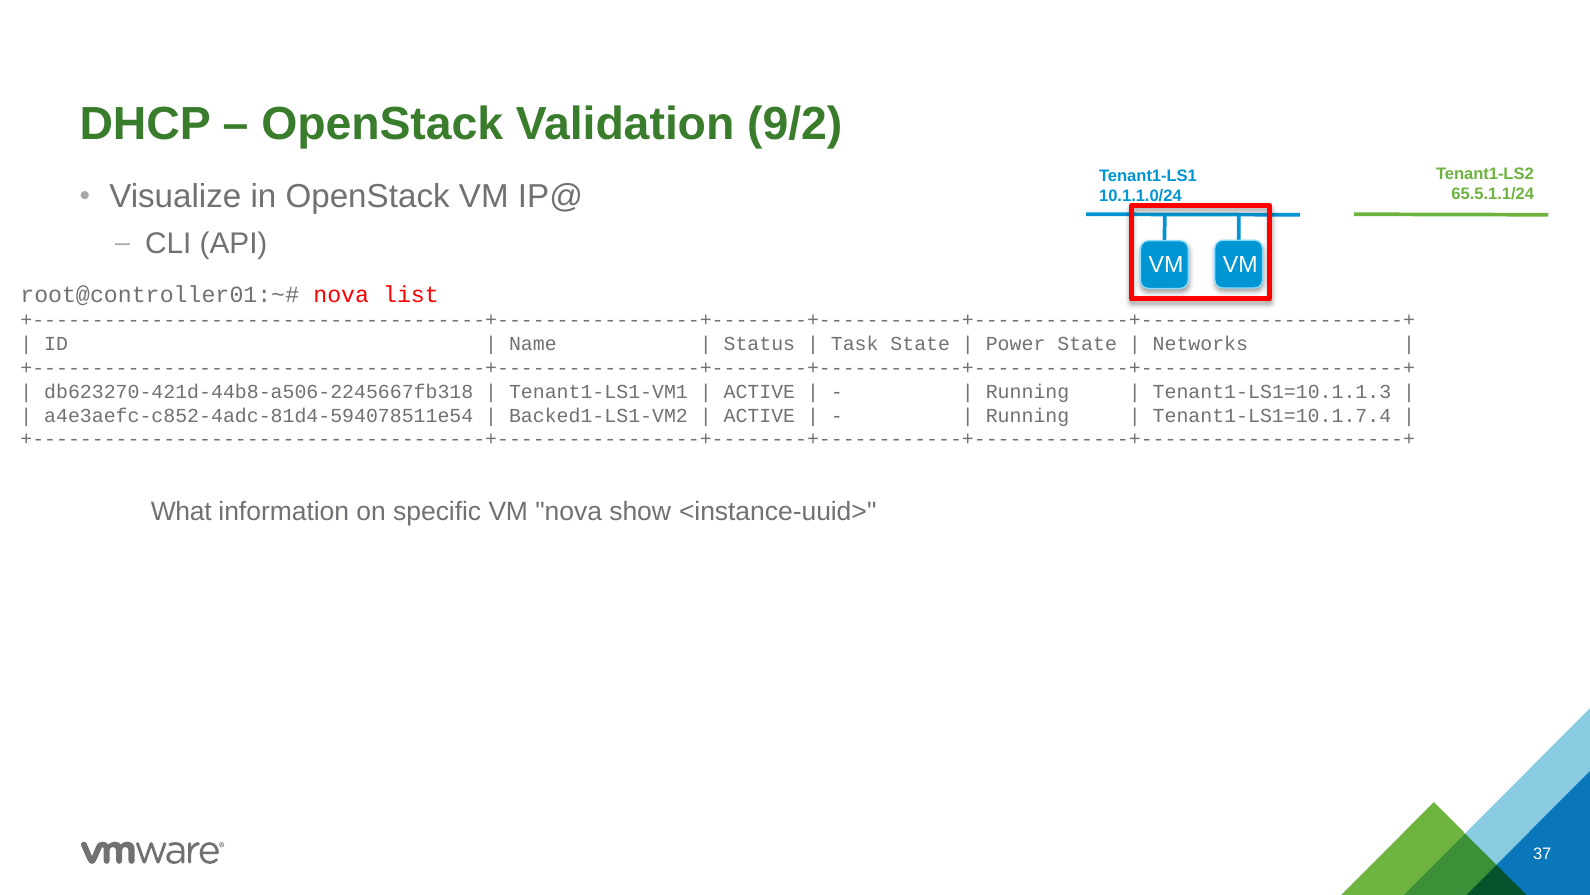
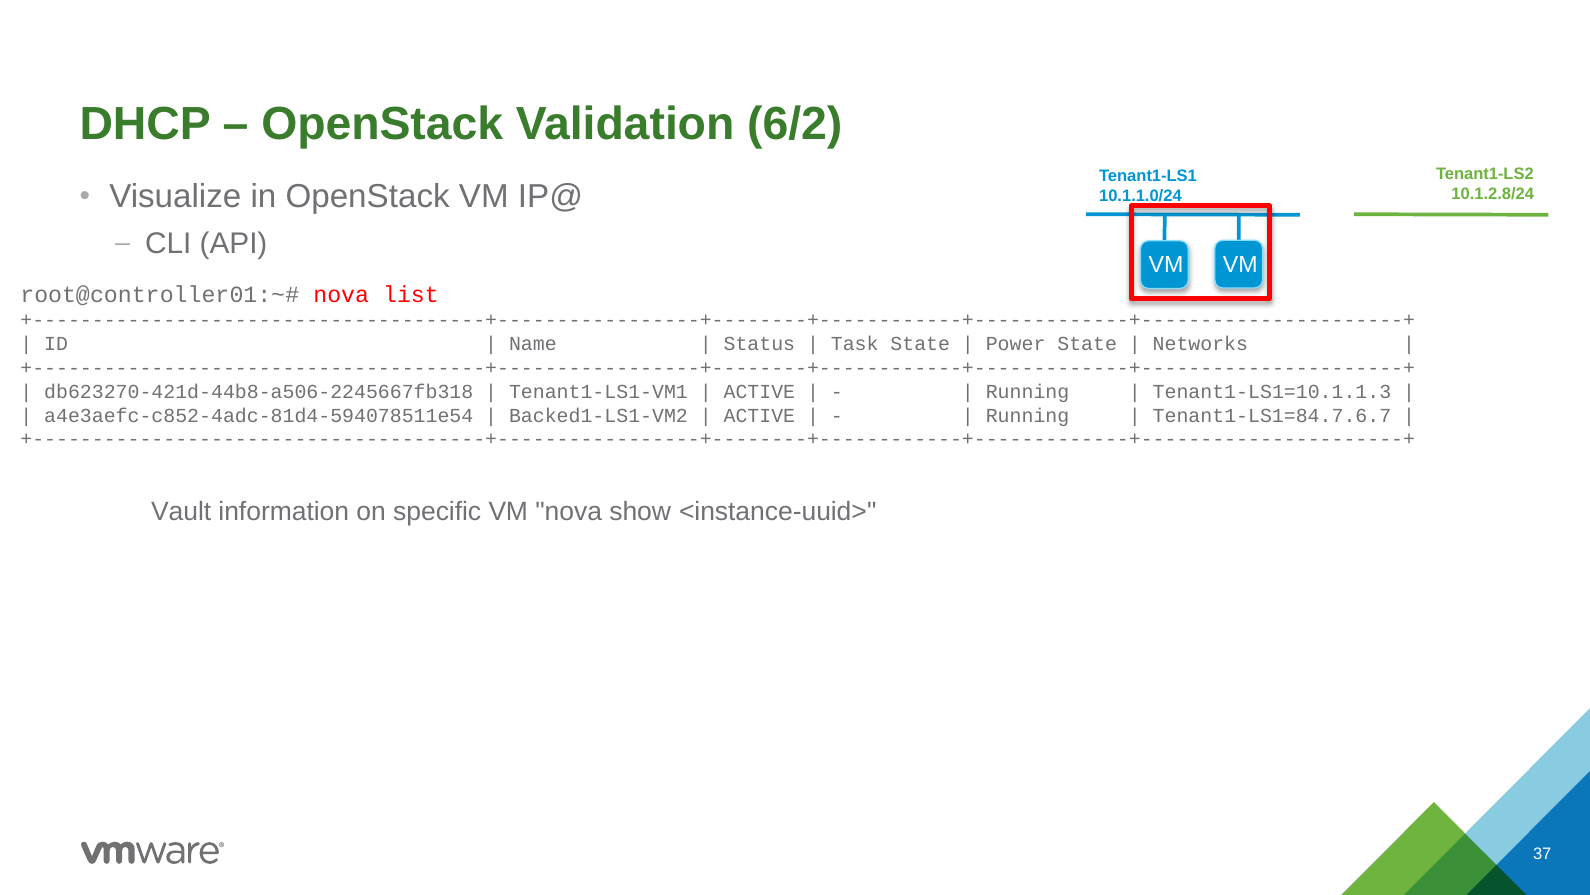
9/2: 9/2 -> 6/2
65.5.1.1/24: 65.5.1.1/24 -> 10.1.2.8/24
Tenant1-LS1=10.1.7.4: Tenant1-LS1=10.1.7.4 -> Tenant1-LS1=84.7.6.7
What: What -> Vault
